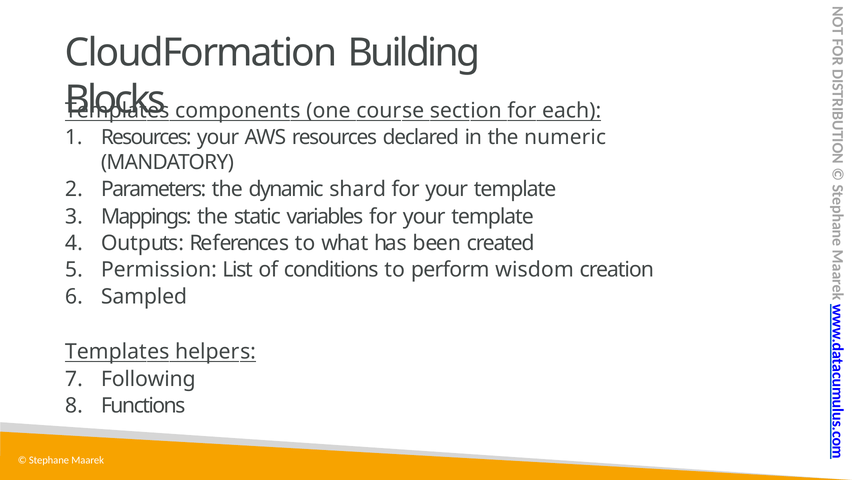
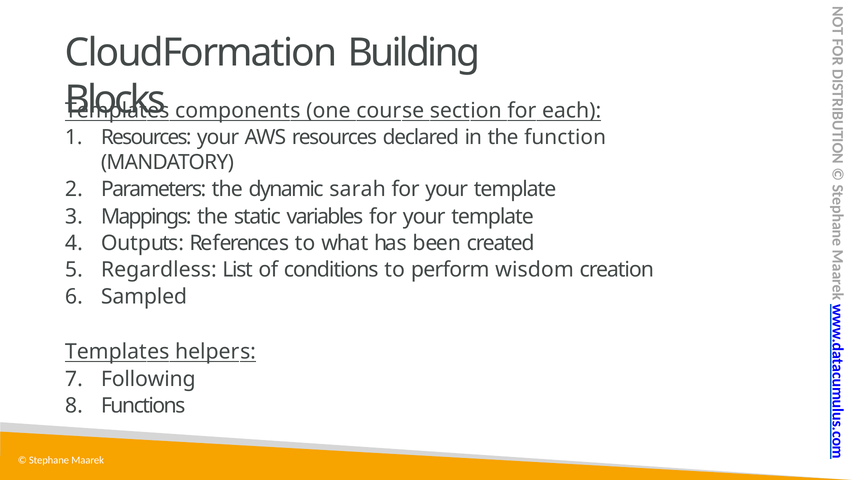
numeric: numeric -> function
shard: shard -> sarah
Permission: Permission -> Regardless
